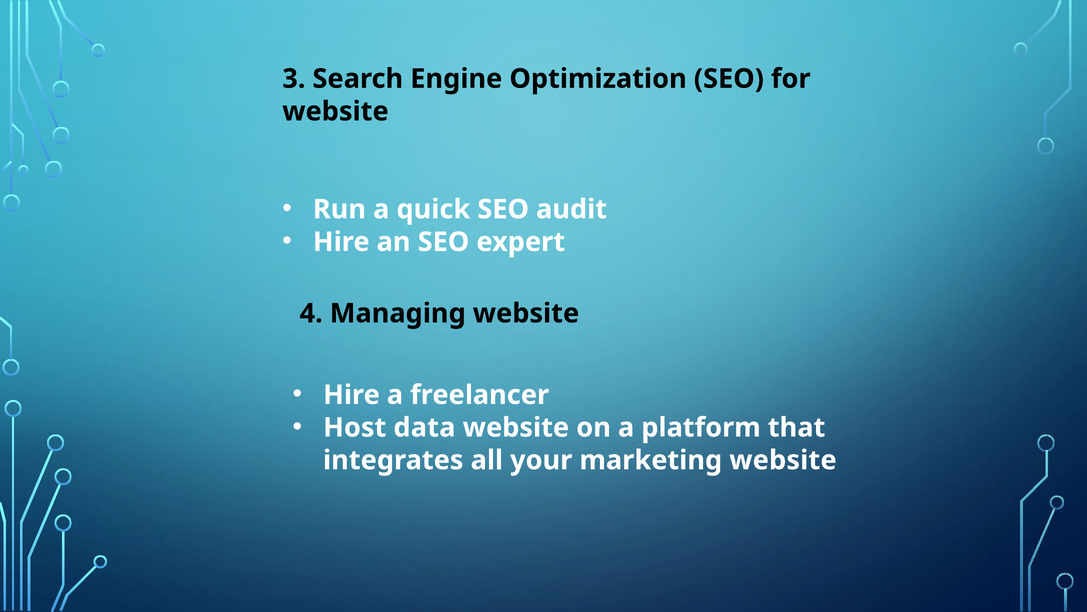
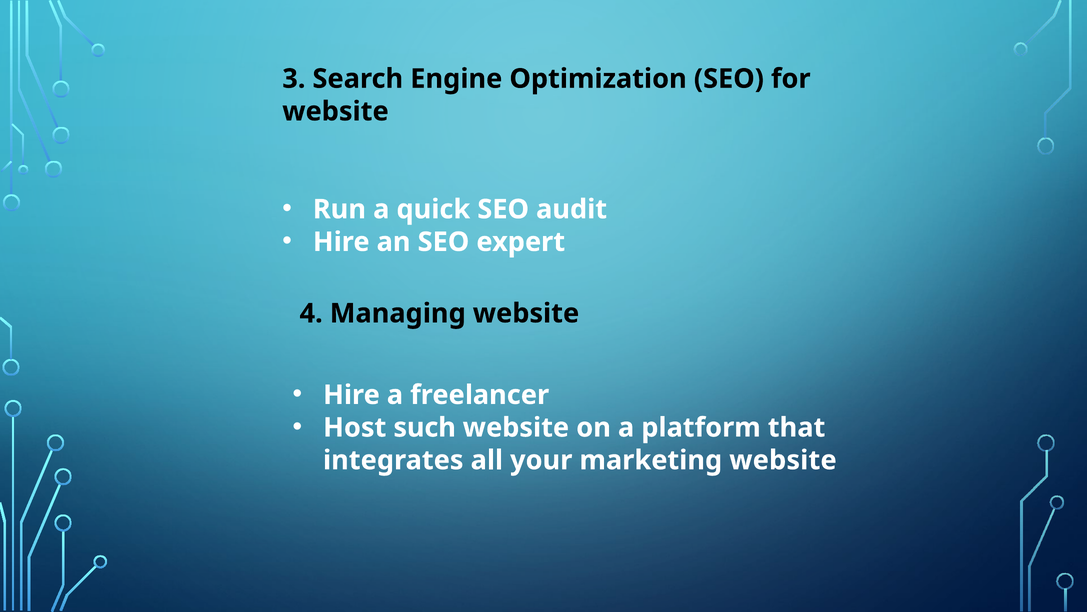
data: data -> such
